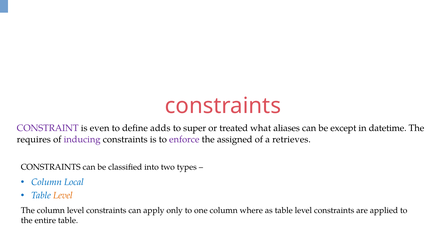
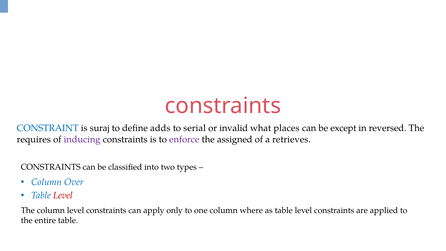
CONSTRAINT colour: purple -> blue
even: even -> suraj
super: super -> serial
treated: treated -> invalid
aliases: aliases -> places
datetime: datetime -> reversed
Local: Local -> Over
Level at (63, 195) colour: orange -> red
